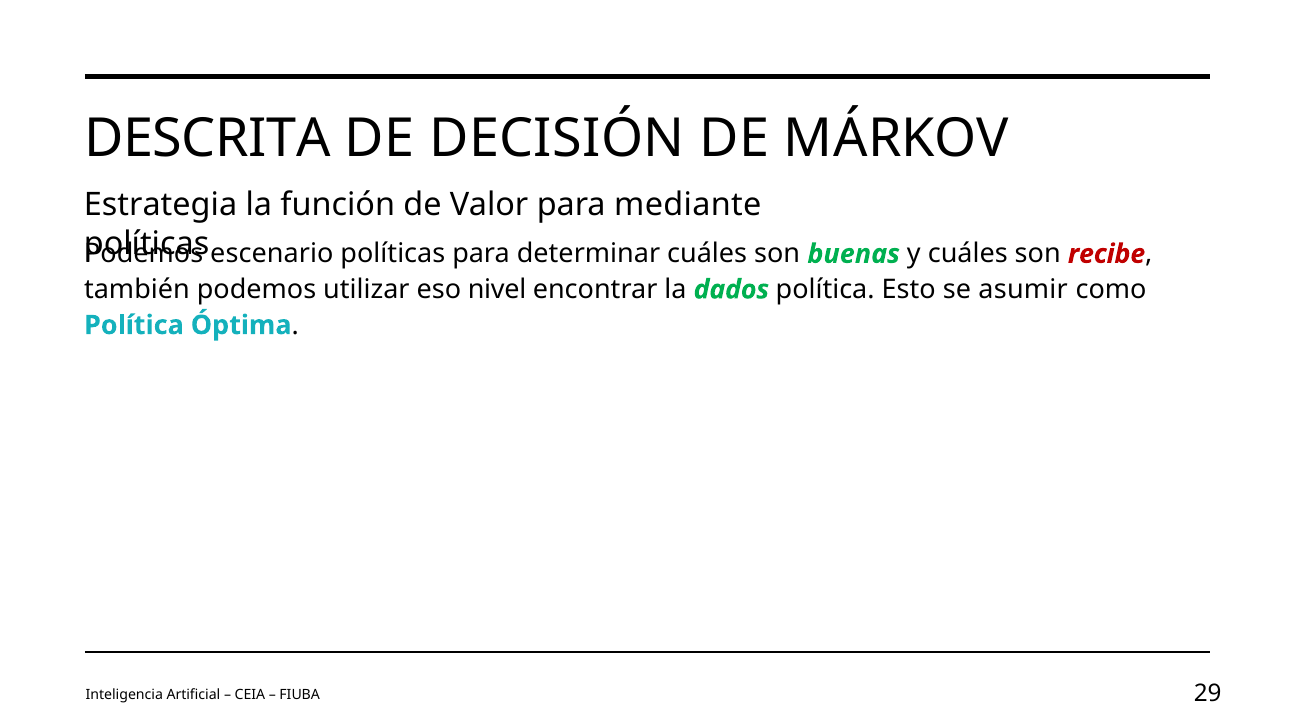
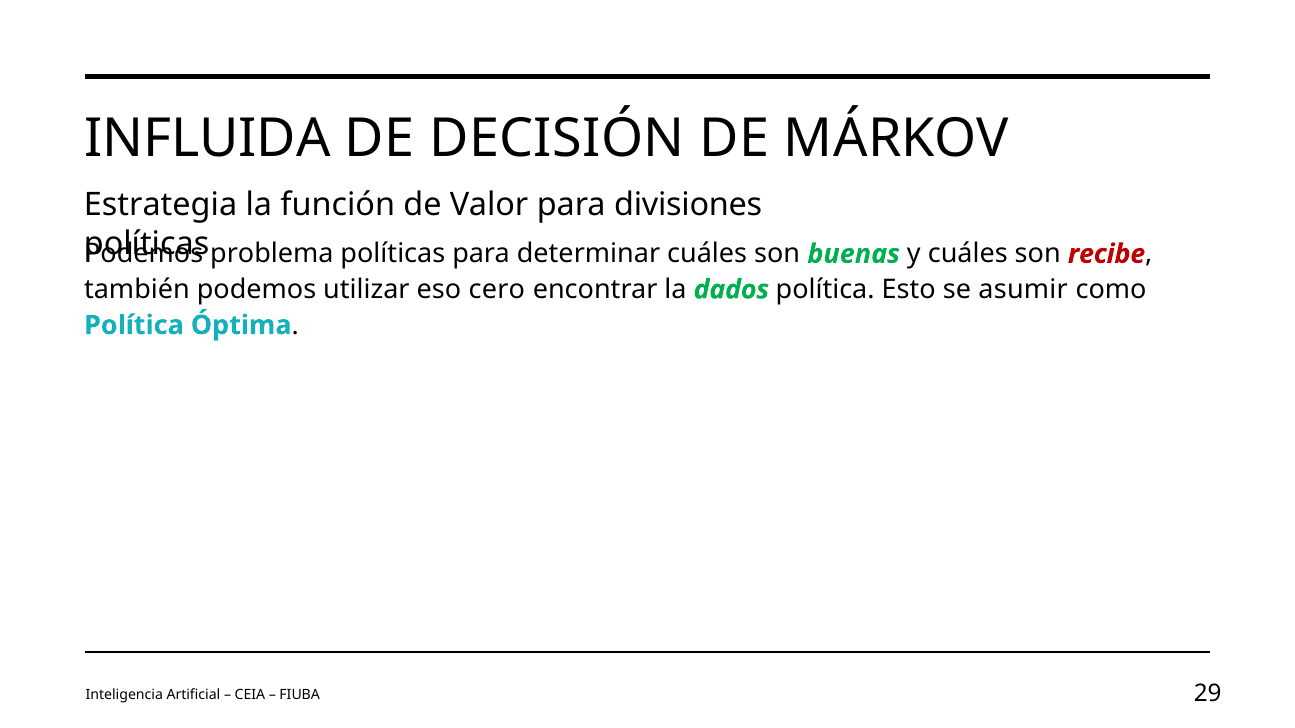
DESCRITA: DESCRITA -> INFLUIDA
mediante: mediante -> divisiones
escenario: escenario -> problema
nivel: nivel -> cero
